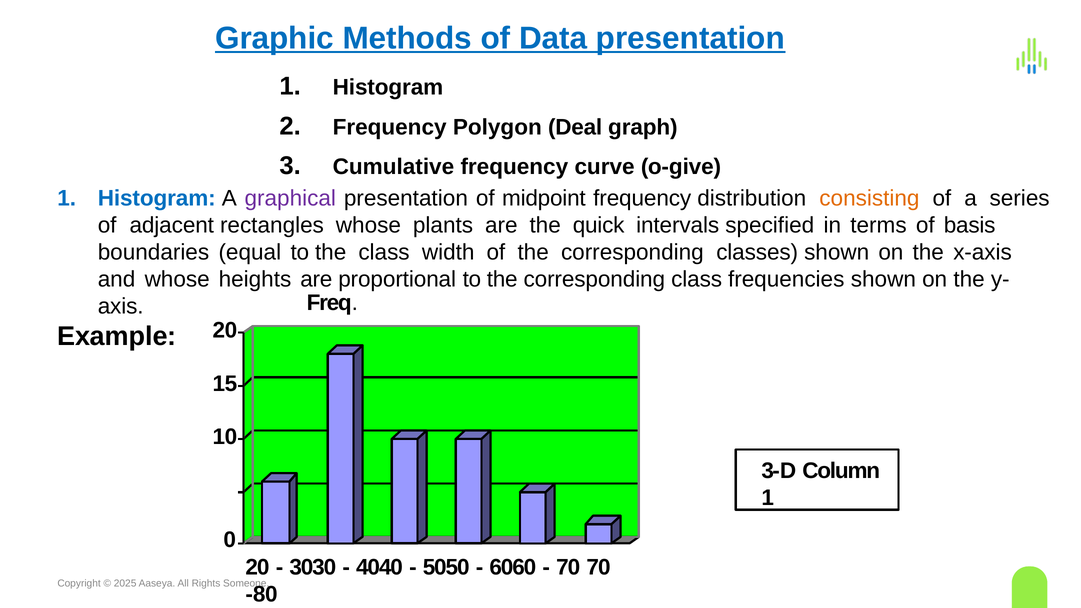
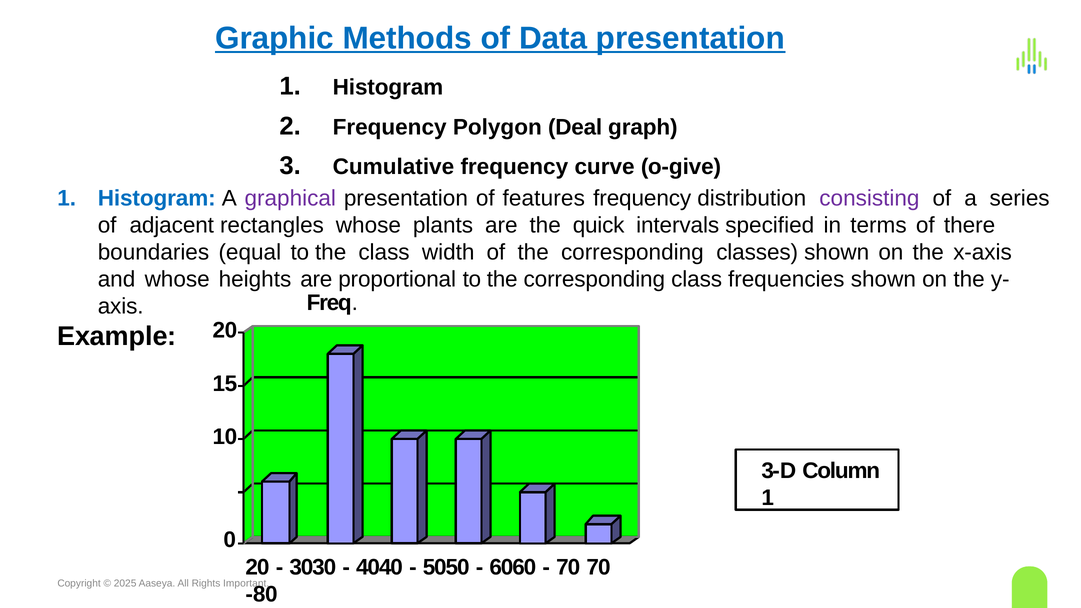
midpoint: midpoint -> features
consisting colour: orange -> purple
basis: basis -> there
Someone: Someone -> Important
